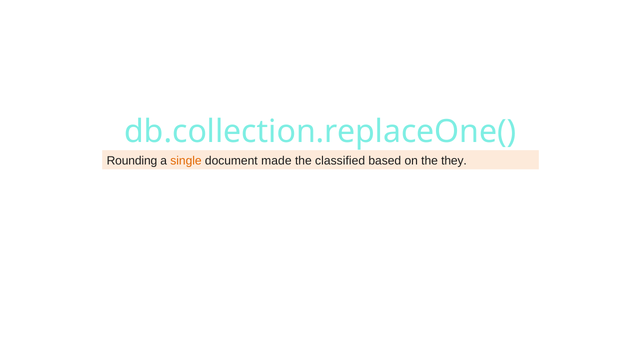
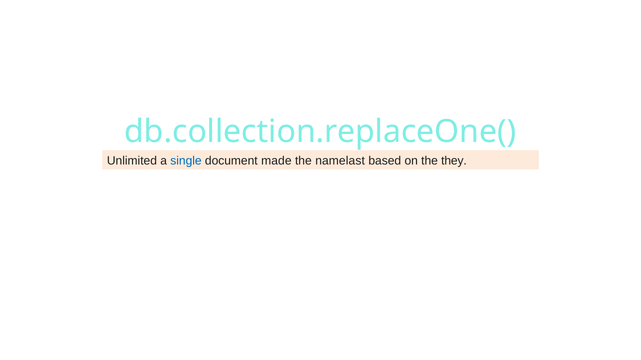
Rounding: Rounding -> Unlimited
single colour: orange -> blue
classified: classified -> namelast
